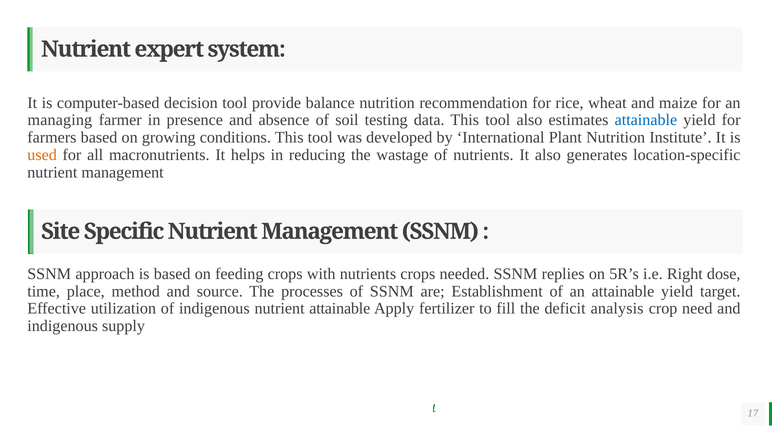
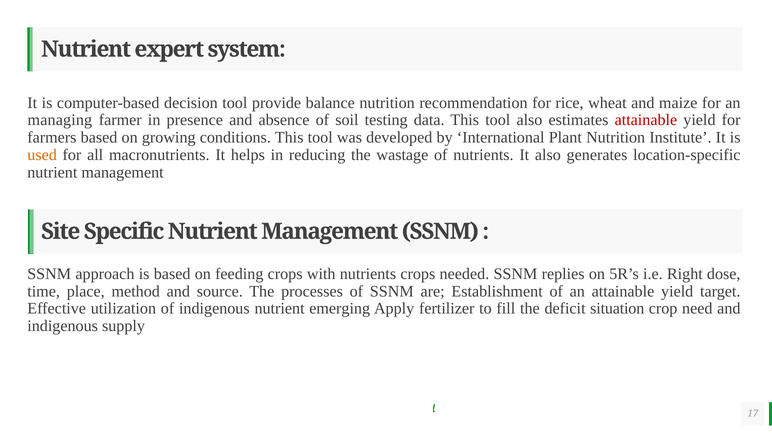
attainable at (646, 120) colour: blue -> red
nutrient attainable: attainable -> emerging
analysis: analysis -> situation
